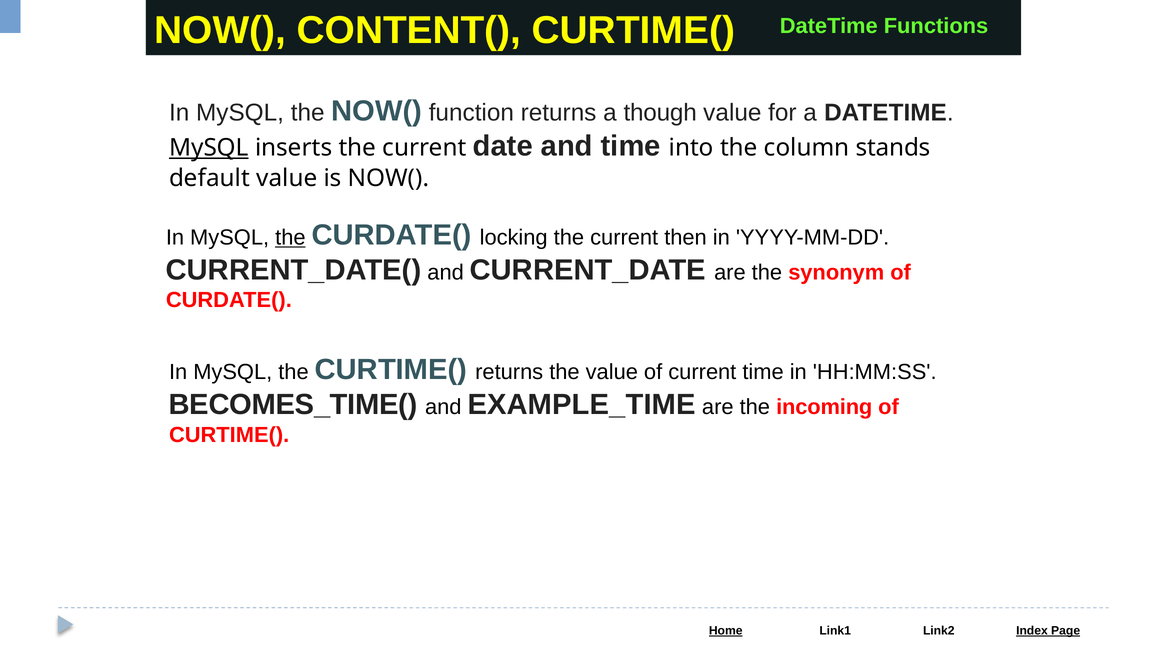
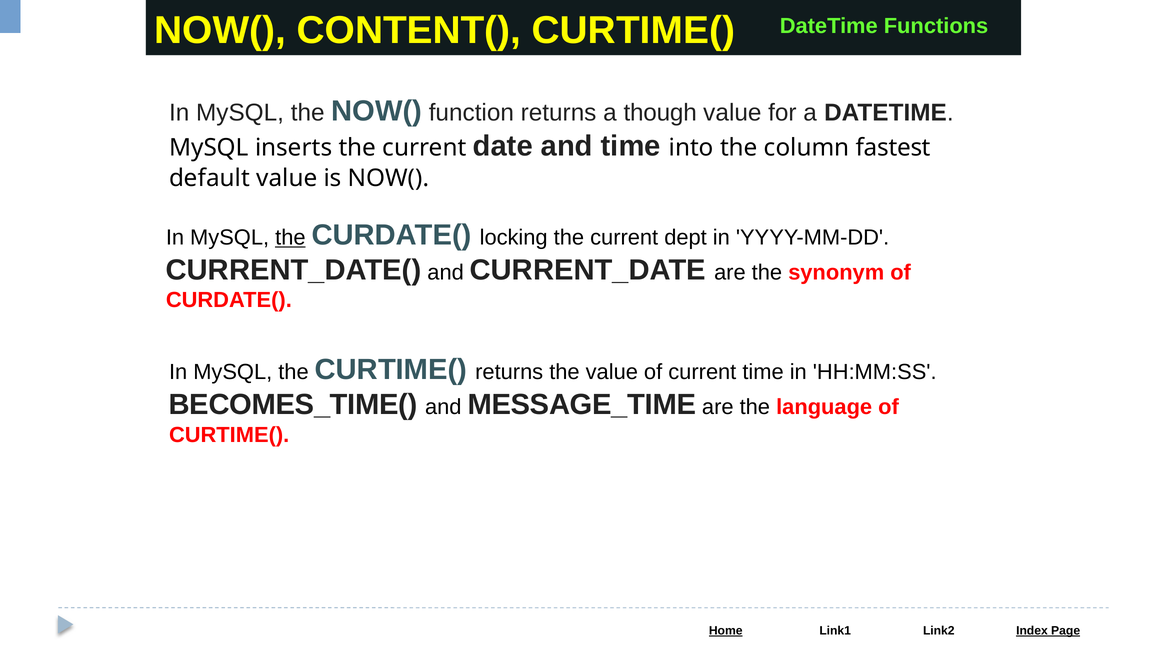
MySQL at (209, 148) underline: present -> none
stands: stands -> fastest
then: then -> dept
EXAMPLE_TIME: EXAMPLE_TIME -> MESSAGE_TIME
incoming: incoming -> language
